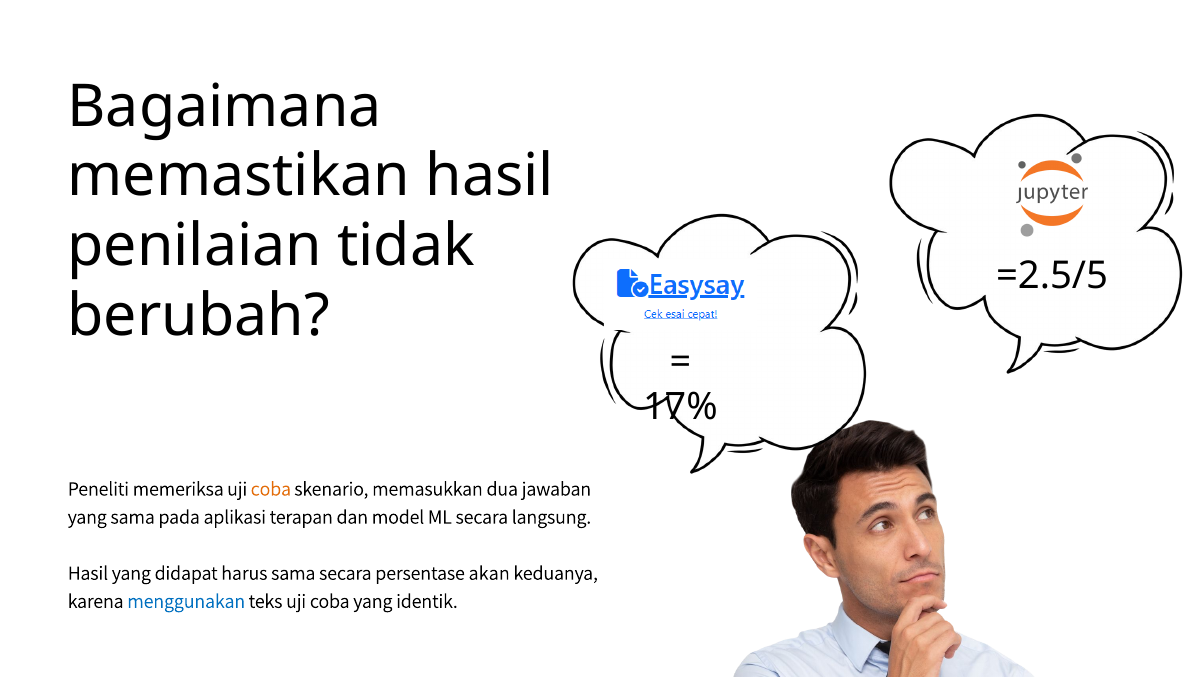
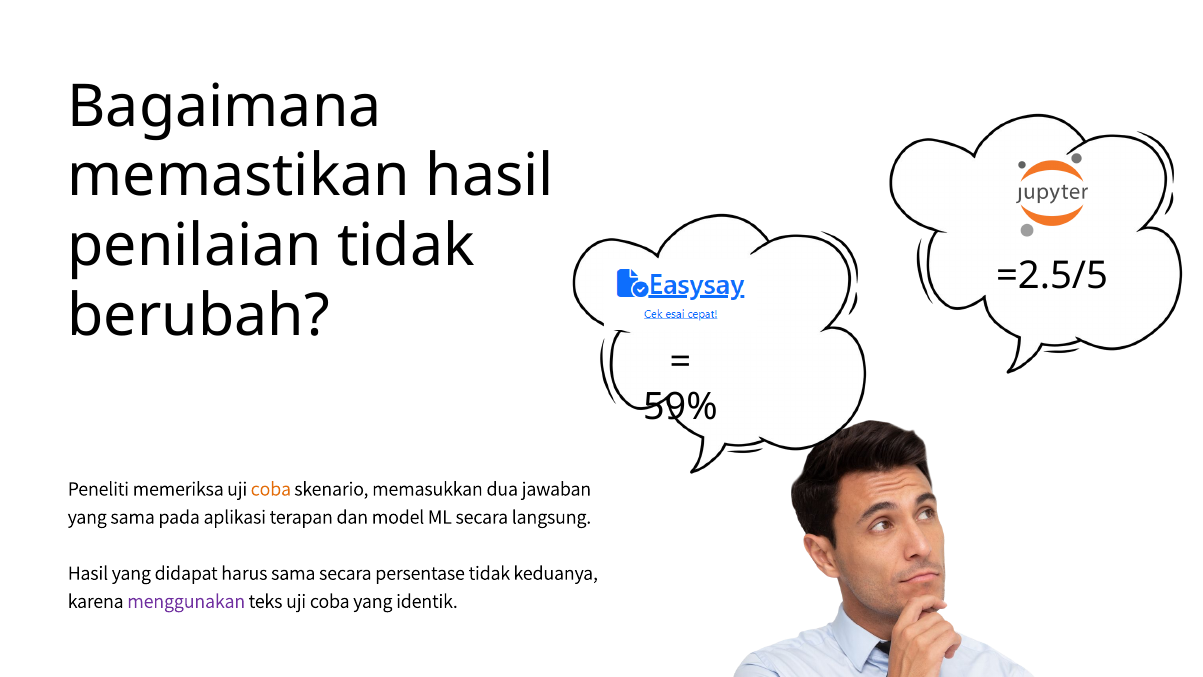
17%: 17% -> 59%
persentase akan: akan -> tidak
menggunakan colour: blue -> purple
